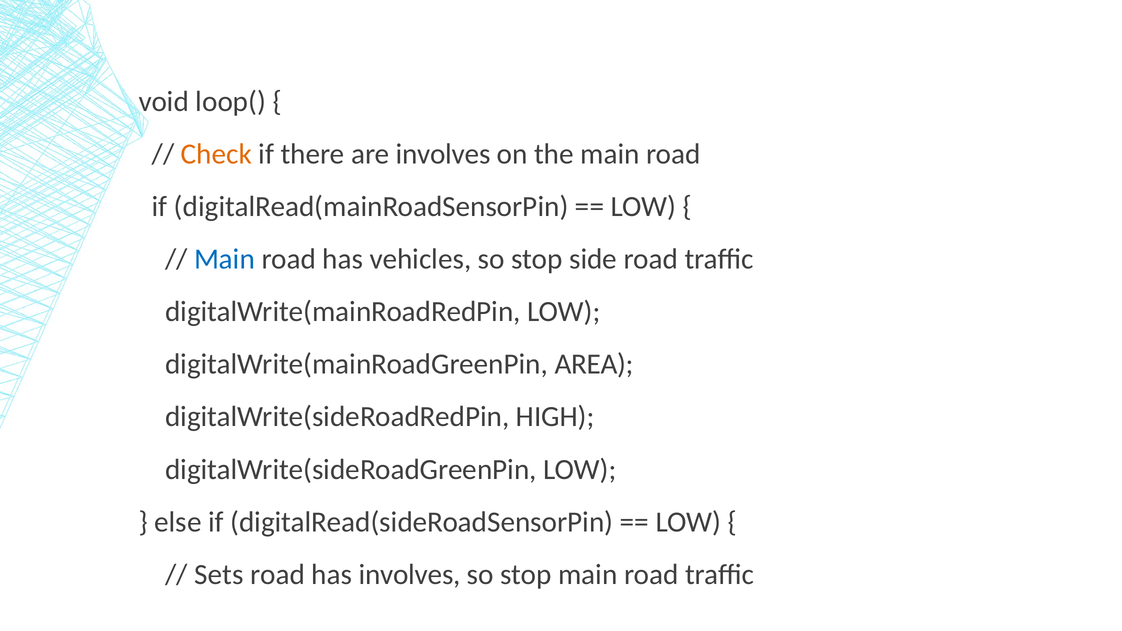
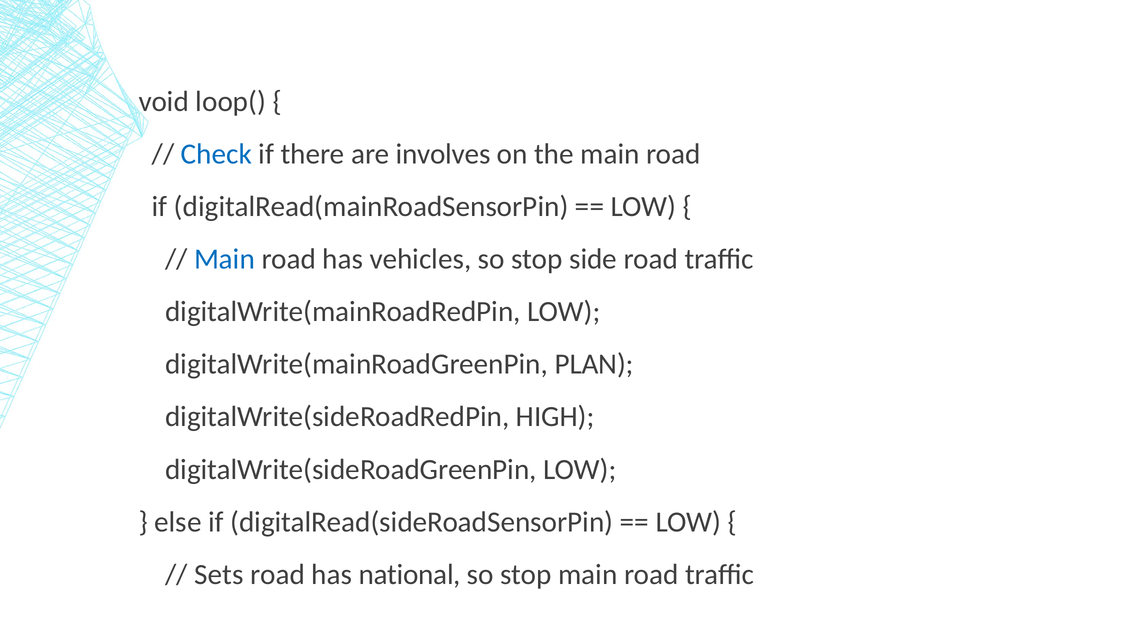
Check colour: orange -> blue
AREA: AREA -> PLAN
has involves: involves -> national
